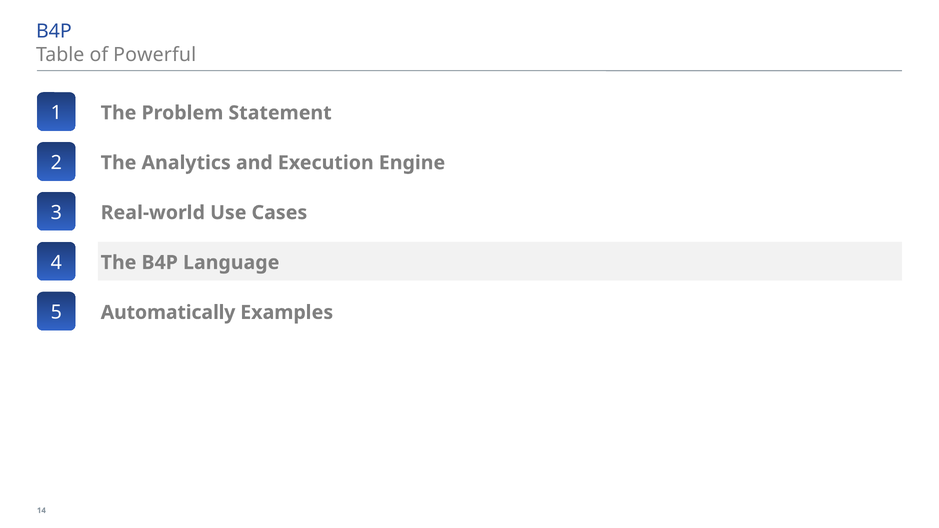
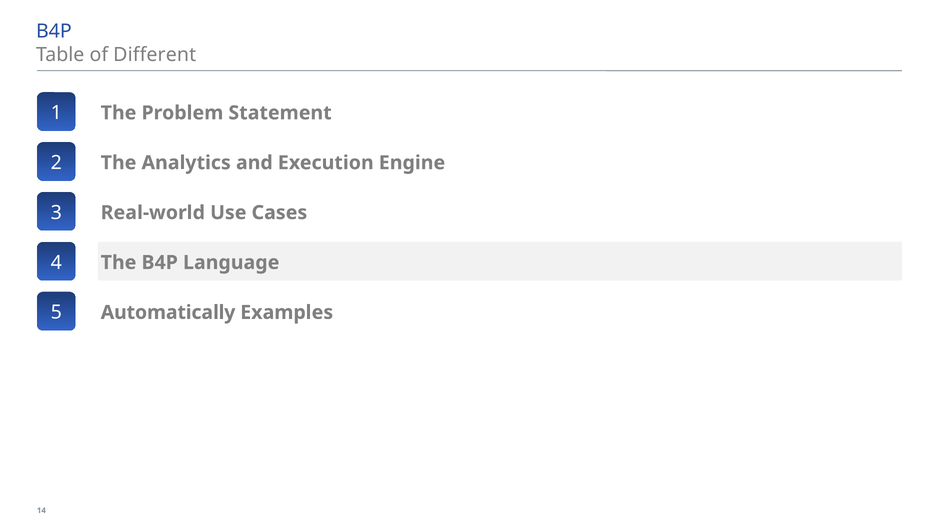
Powerful: Powerful -> Different
